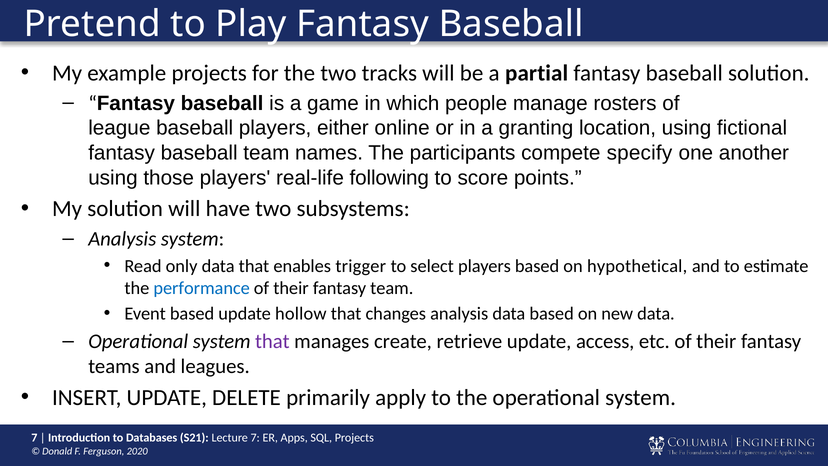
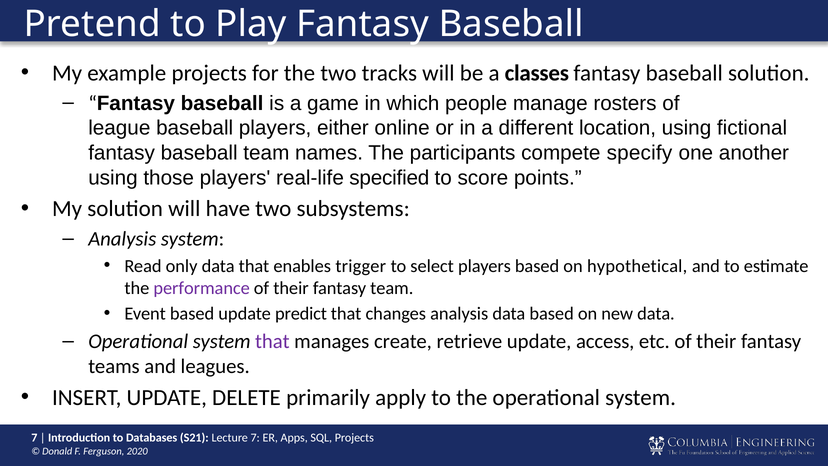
partial: partial -> classes
granting: granting -> different
following: following -> specified
performance colour: blue -> purple
hollow: hollow -> predict
